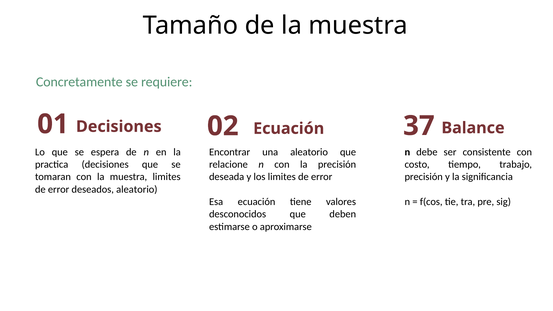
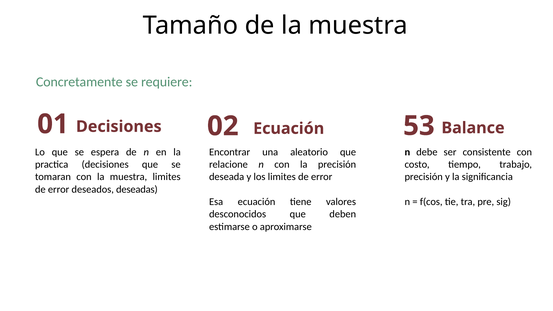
37: 37 -> 53
deseados aleatorio: aleatorio -> deseadas
